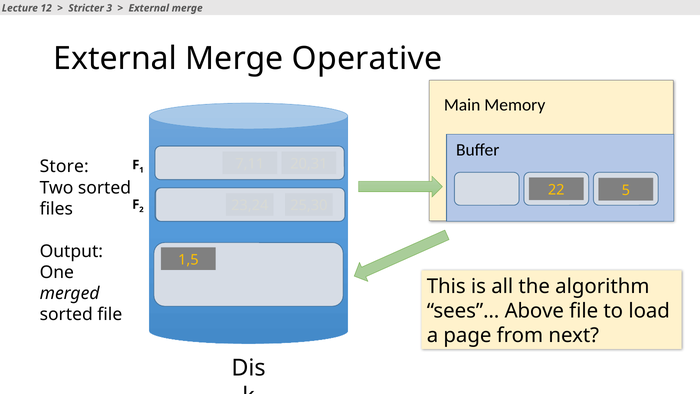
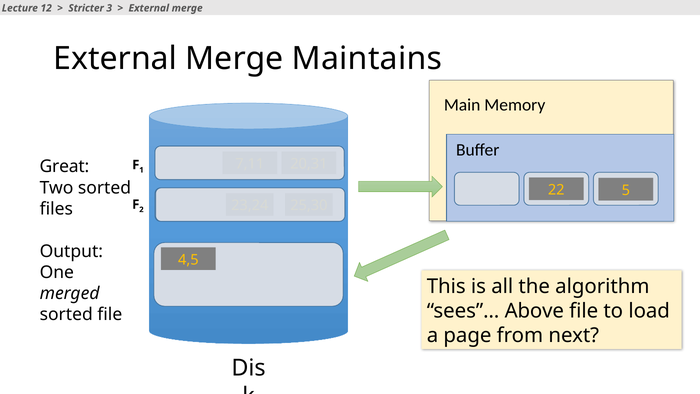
Operative: Operative -> Maintains
Store: Store -> Great
1,5: 1,5 -> 4,5
